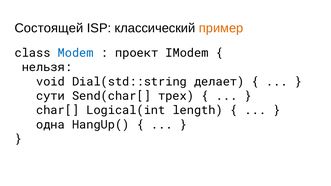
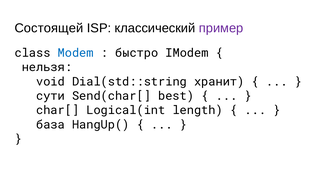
пример colour: orange -> purple
проект: проект -> быстро
делает: делает -> хранит
трех: трех -> best
одна: одна -> база
